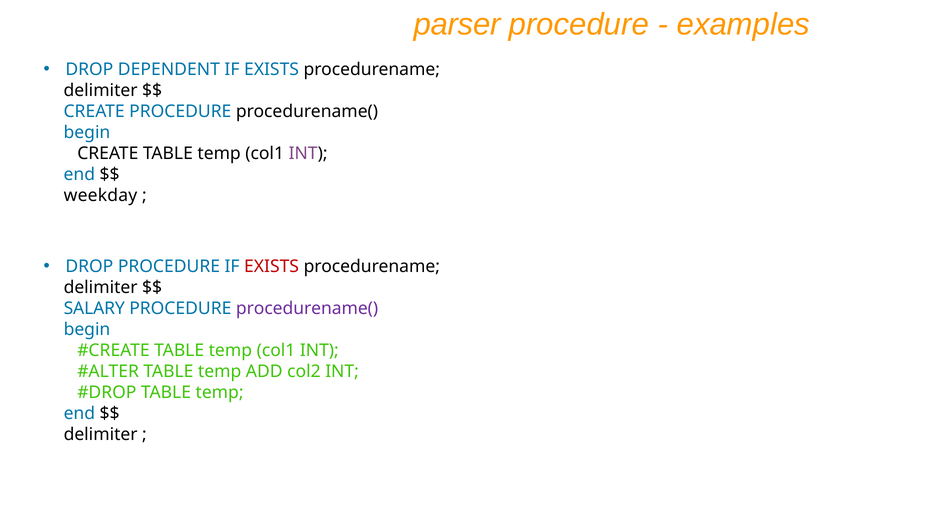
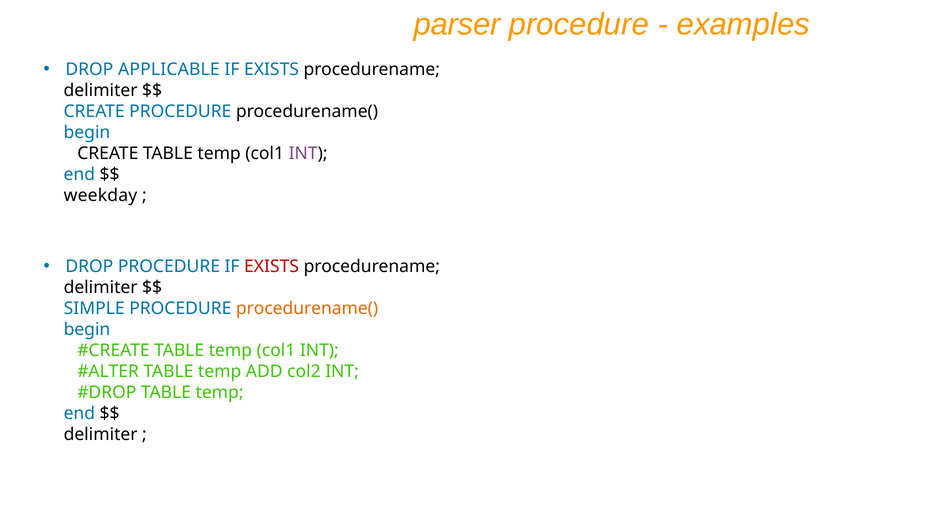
DEPENDENT: DEPENDENT -> APPLICABLE
SALARY: SALARY -> SIMPLE
procedurename( at (307, 309) colour: purple -> orange
